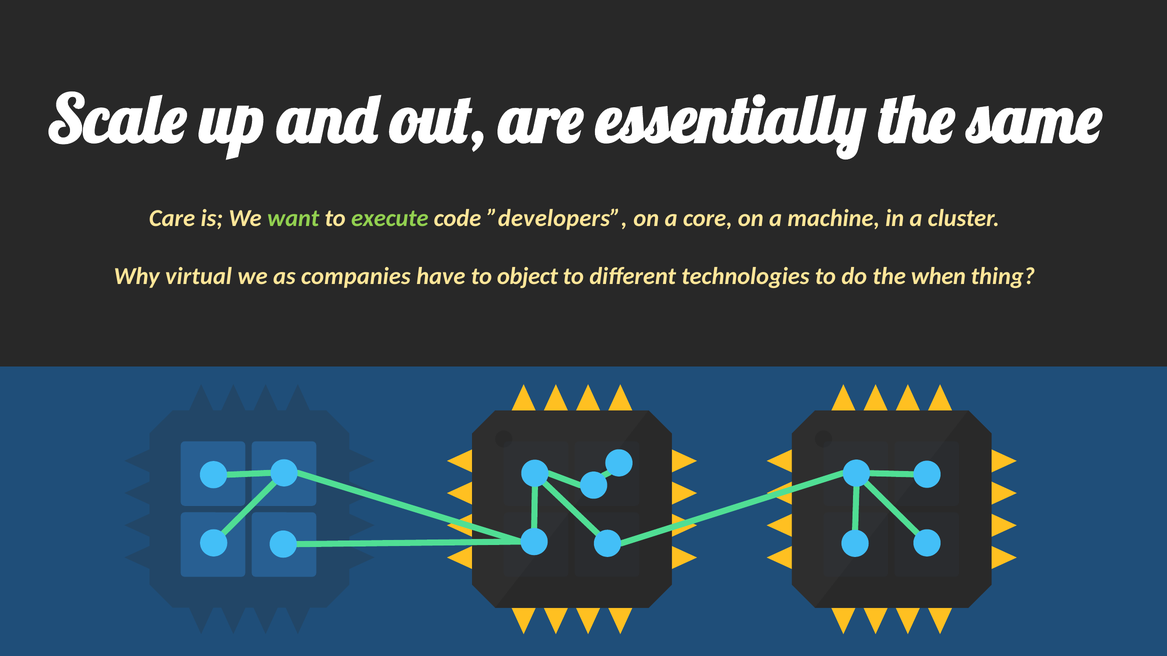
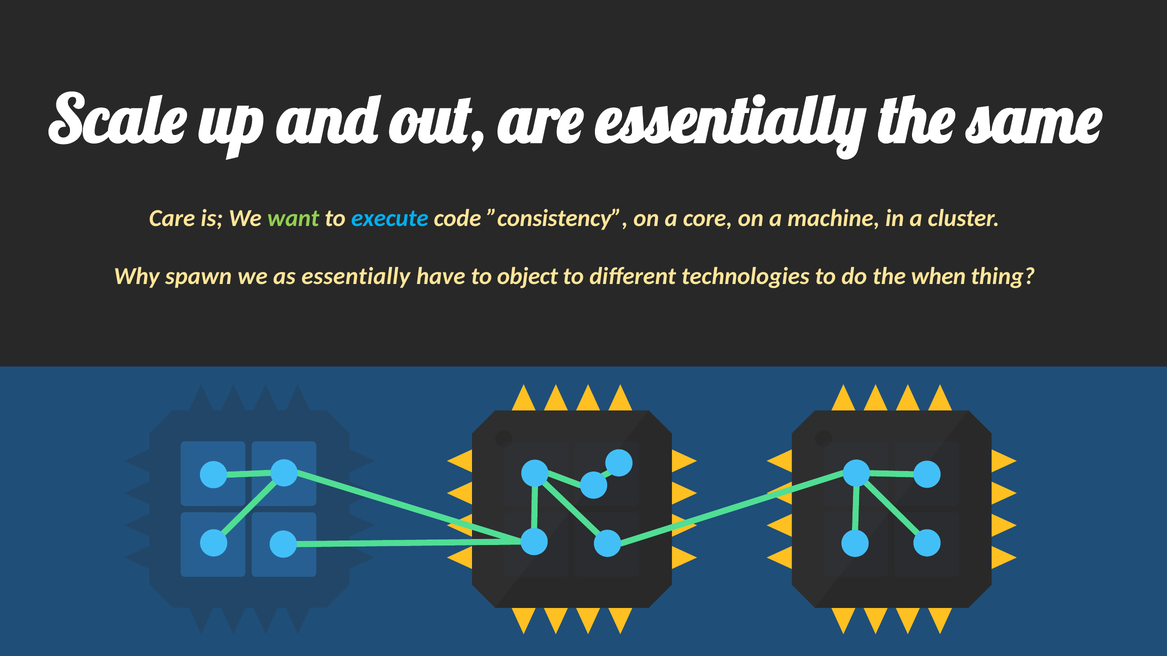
execute colour: light green -> light blue
”developers: ”developers -> ”consistency
virtual: virtual -> spawn
as companies: companies -> essentially
